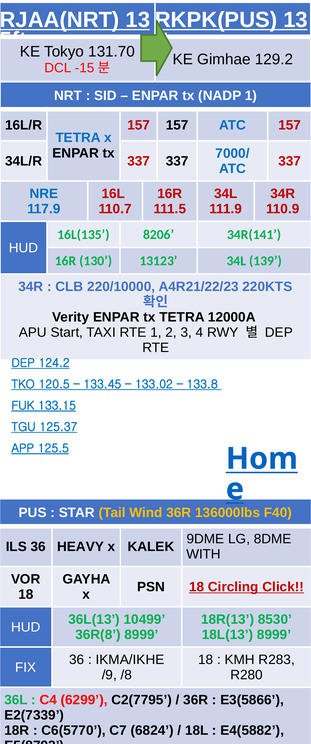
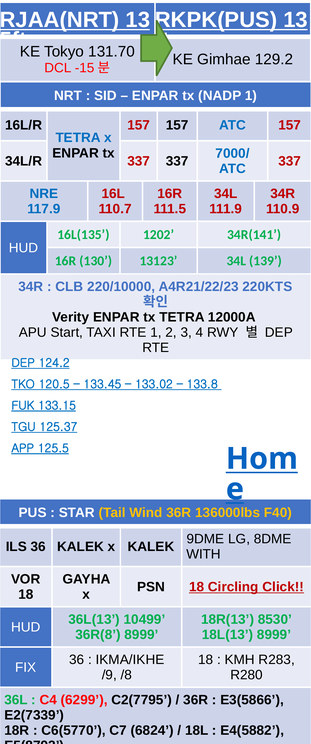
8206: 8206 -> 1202
36 HEAVY: HEAVY -> KALEK
